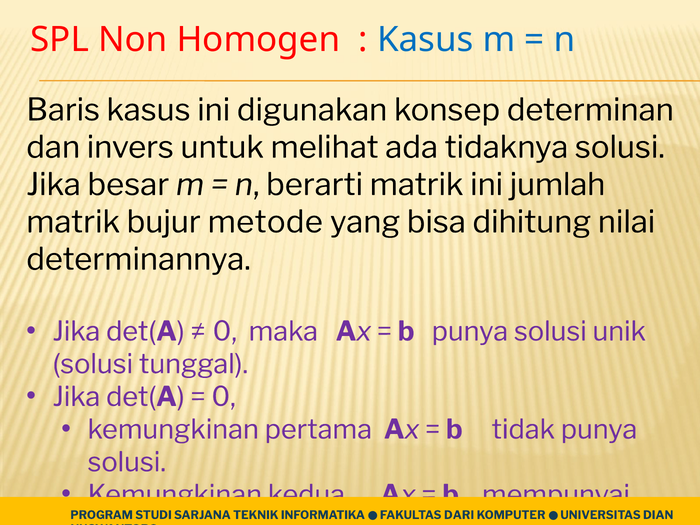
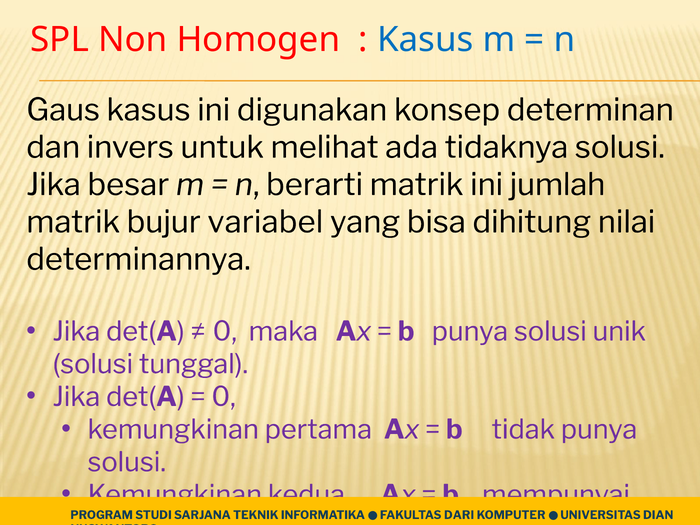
Baris: Baris -> Gaus
metode: metode -> variabel
